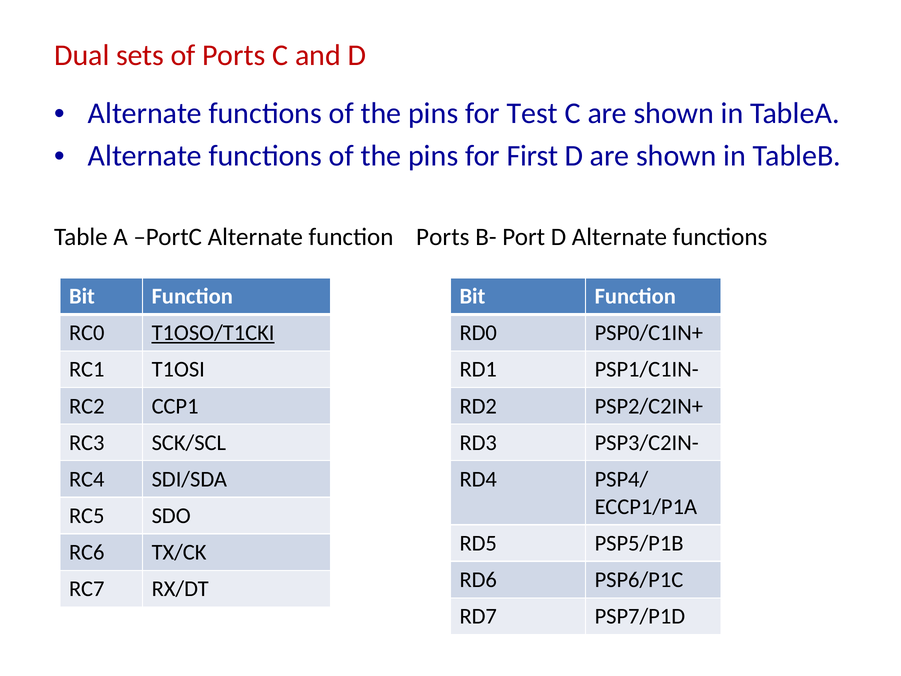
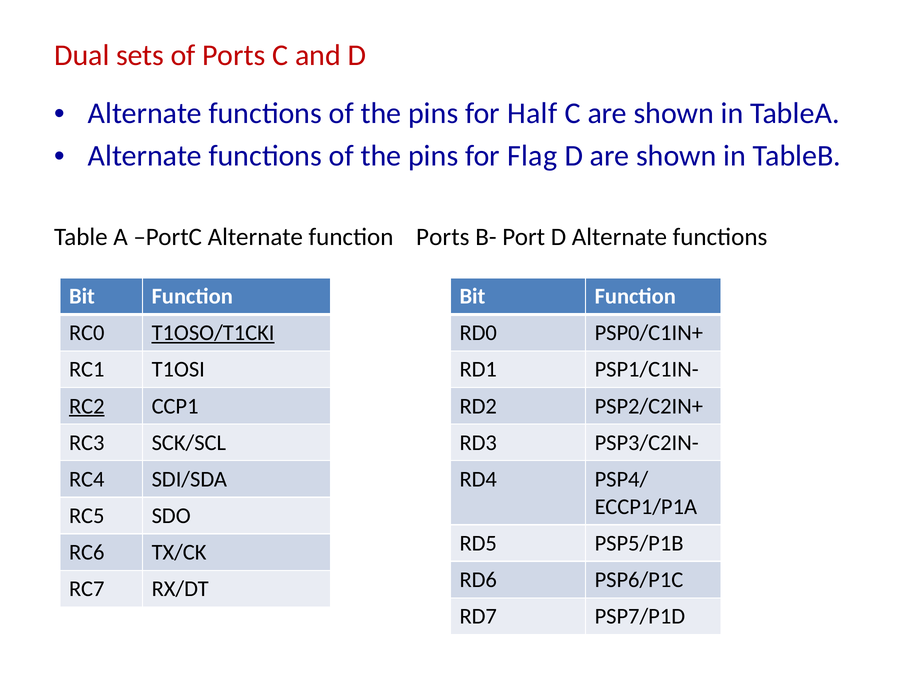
Test: Test -> Half
First: First -> Flag
RC2 underline: none -> present
